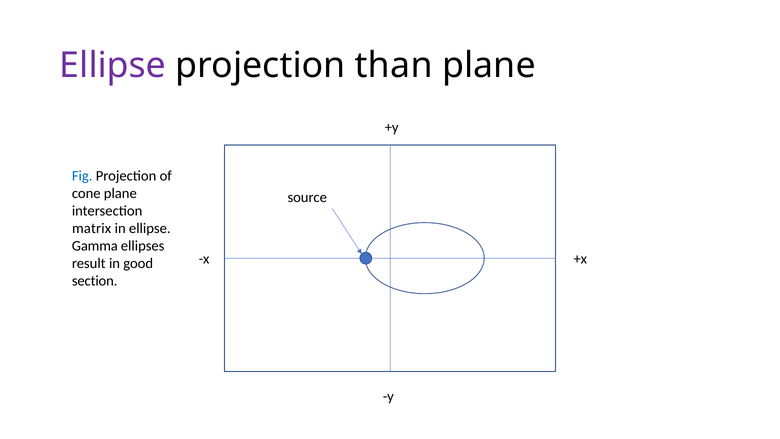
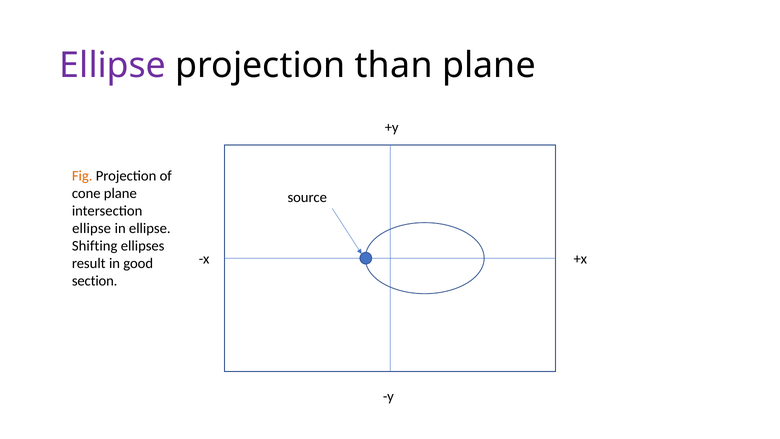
Fig colour: blue -> orange
matrix at (92, 228): matrix -> ellipse
Gamma: Gamma -> Shifting
